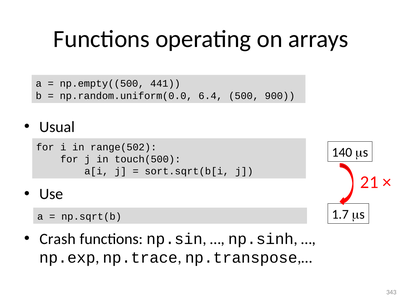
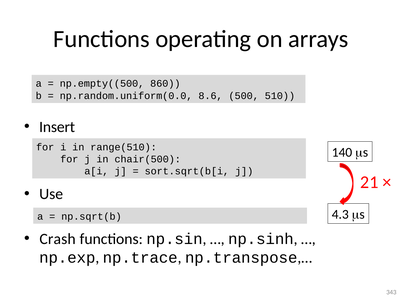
441: 441 -> 860
6.4: 6.4 -> 8.6
900: 900 -> 510
Usual: Usual -> Insert
range(502: range(502 -> range(510
touch(500: touch(500 -> chair(500
1.7: 1.7 -> 4.3
